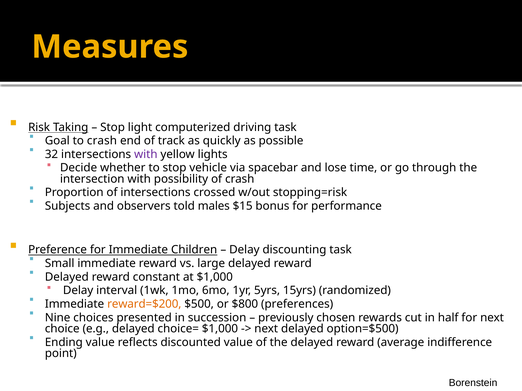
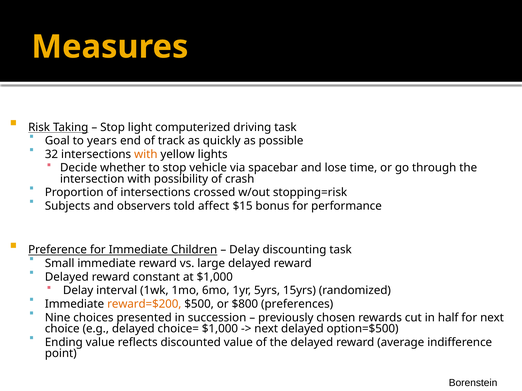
to crash: crash -> years
with at (146, 154) colour: purple -> orange
males: males -> affect
